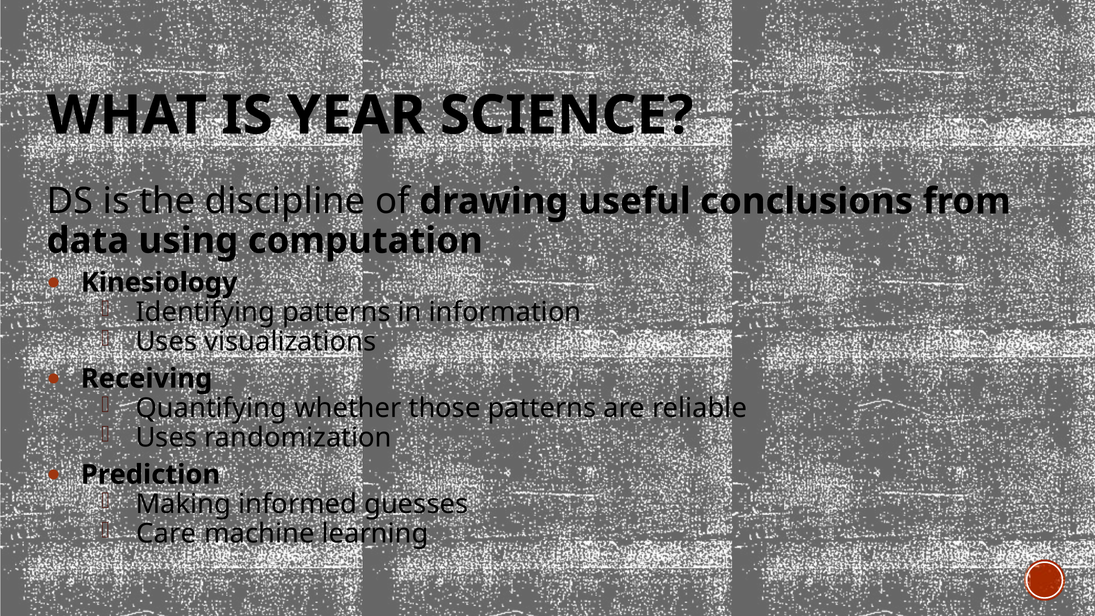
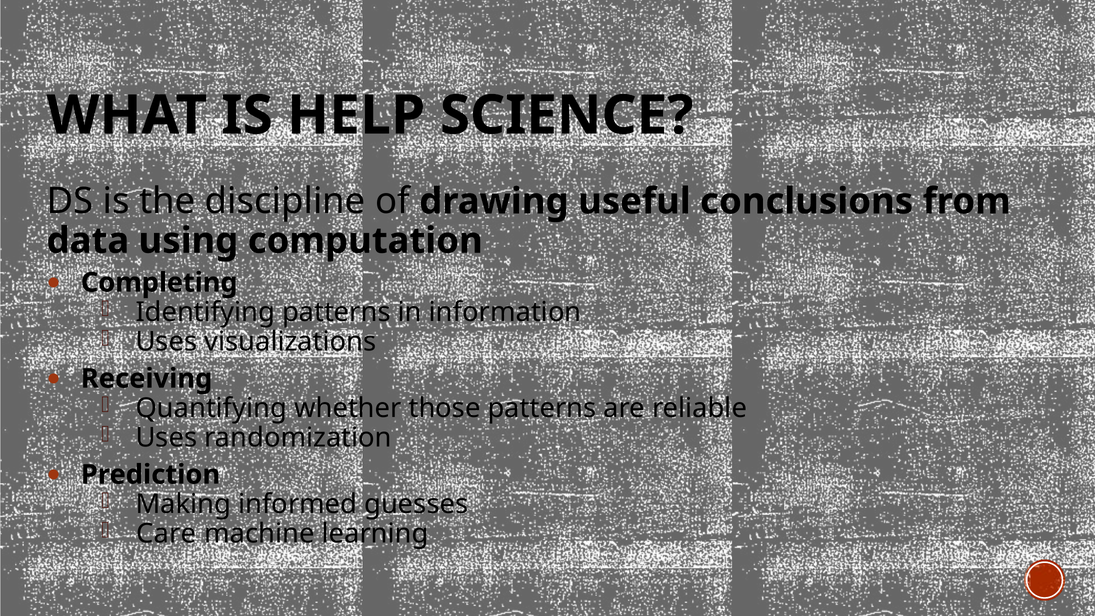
YEAR: YEAR -> HELP
Kinesiology: Kinesiology -> Completing
